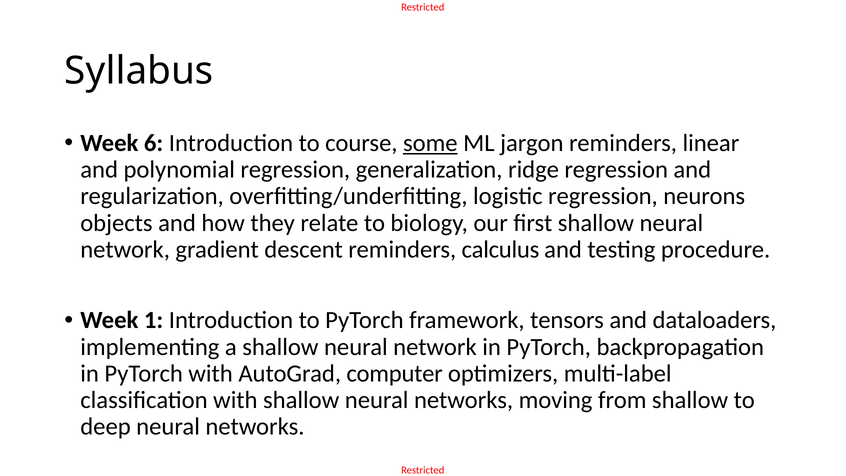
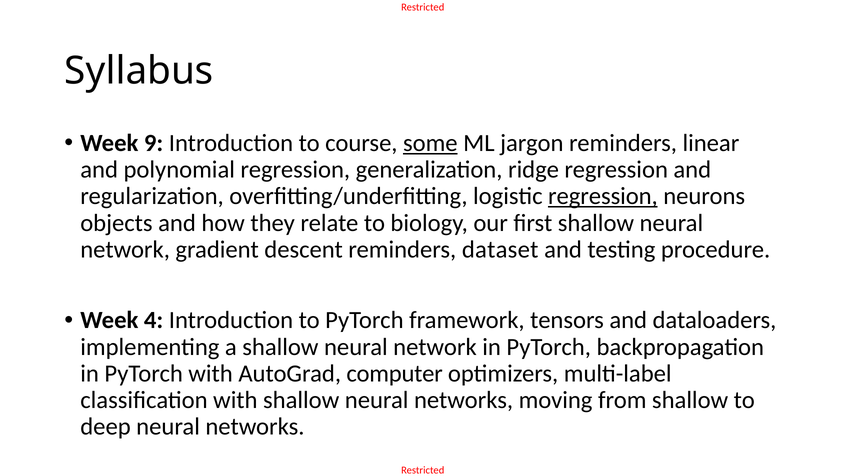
6: 6 -> 9
regression at (603, 196) underline: none -> present
calculus: calculus -> dataset
1: 1 -> 4
